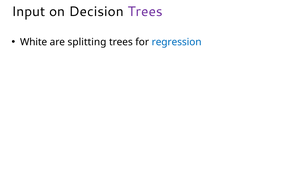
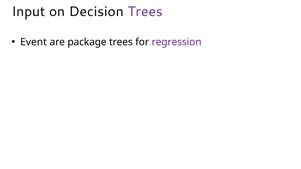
White: White -> Event
splitting: splitting -> package
regression colour: blue -> purple
